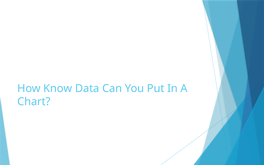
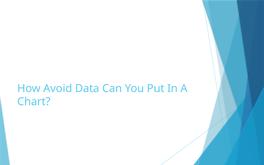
Know: Know -> Avoid
